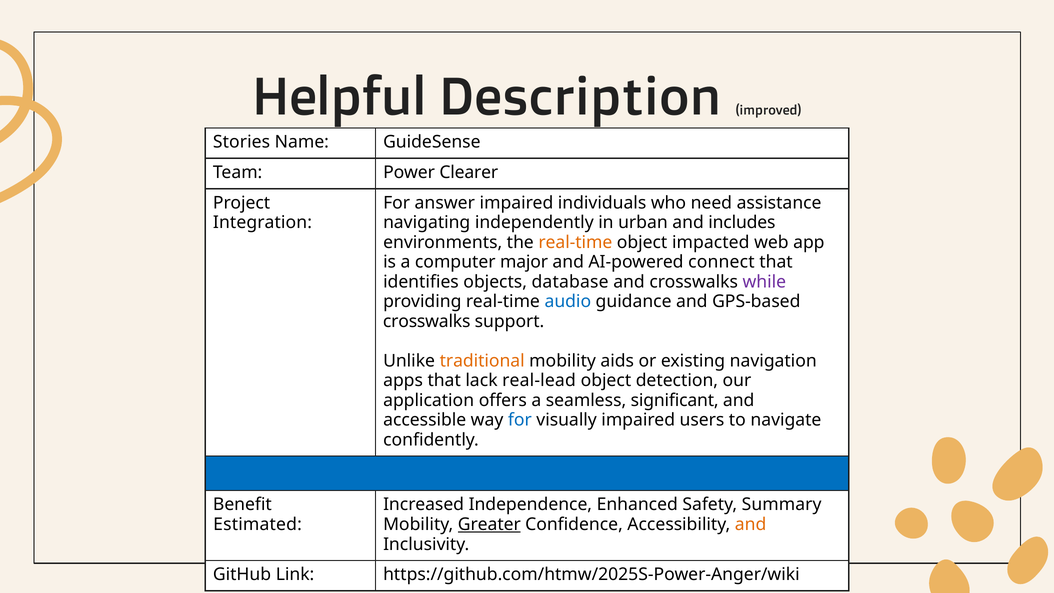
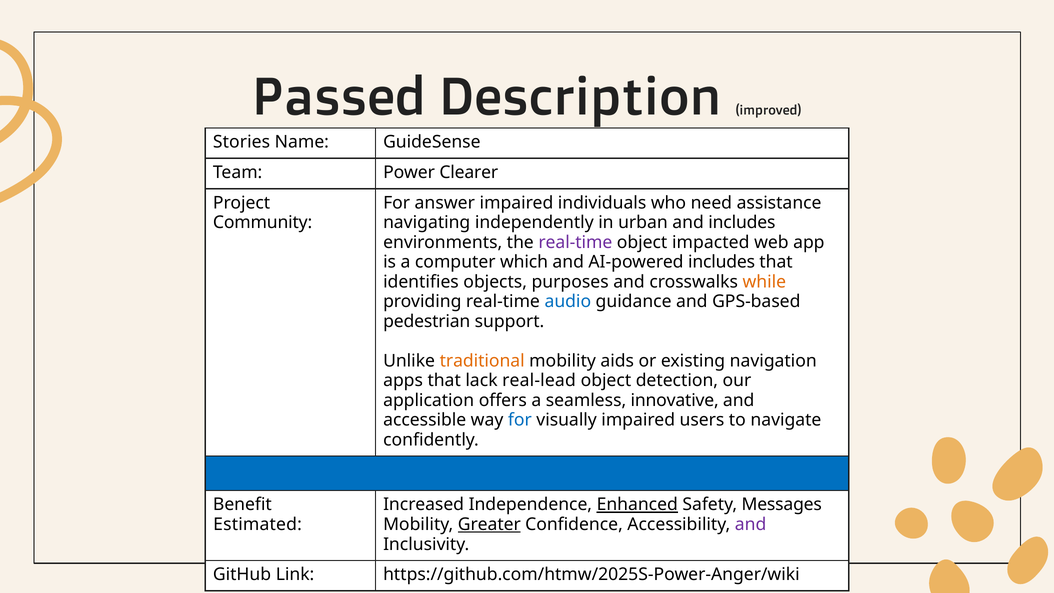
Helpful: Helpful -> Passed
Integration: Integration -> Community
real-time at (575, 242) colour: orange -> purple
major: major -> which
AI-powered connect: connect -> includes
database: database -> purposes
while colour: purple -> orange
crosswalks at (427, 321): crosswalks -> pedestrian
significant: significant -> innovative
Enhanced underline: none -> present
Summary: Summary -> Messages
and at (751, 524) colour: orange -> purple
